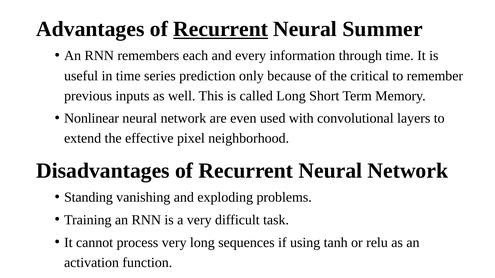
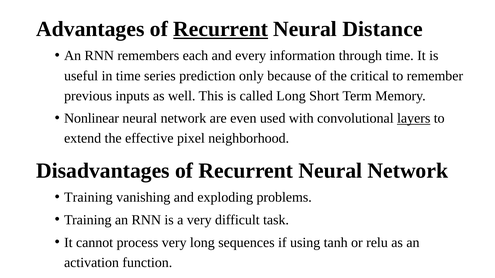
Summer: Summer -> Distance
layers underline: none -> present
Standing at (88, 198): Standing -> Training
